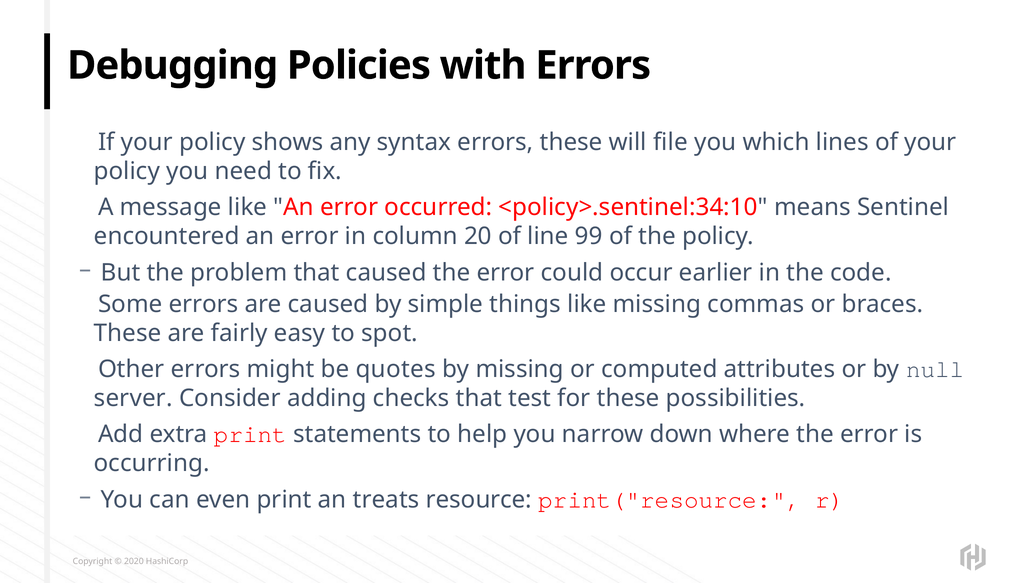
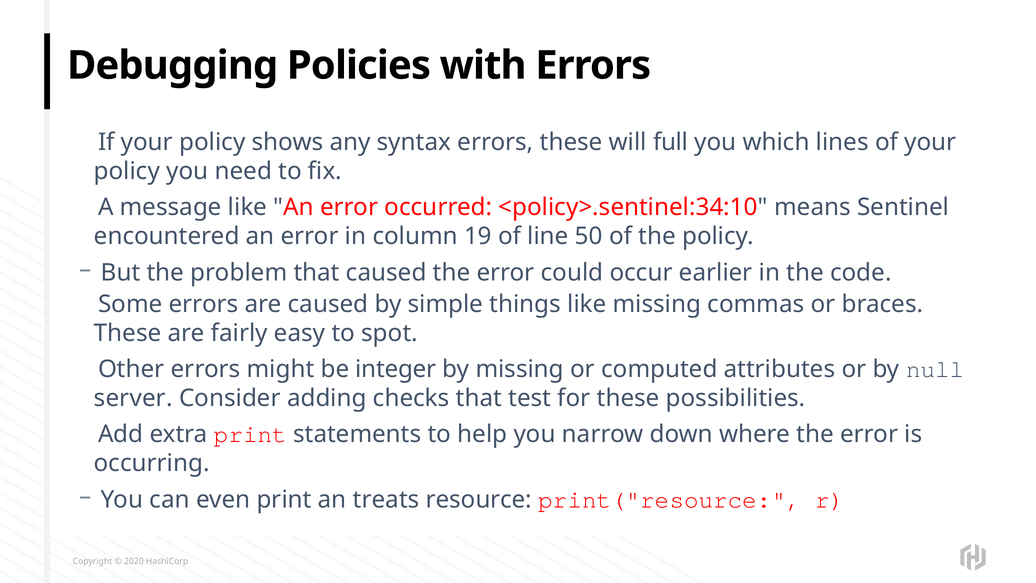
file: file -> full
20: 20 -> 19
99: 99 -> 50
quotes: quotes -> integer
